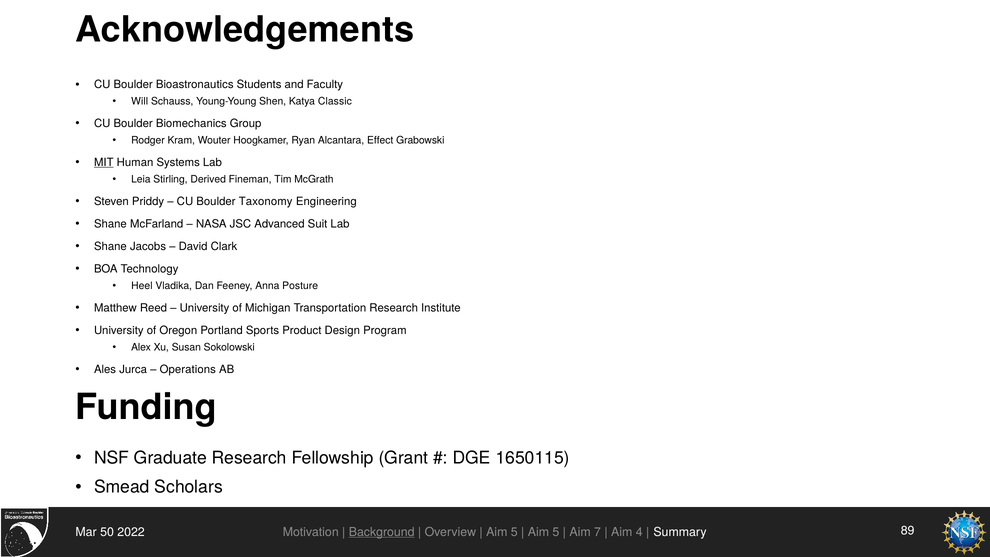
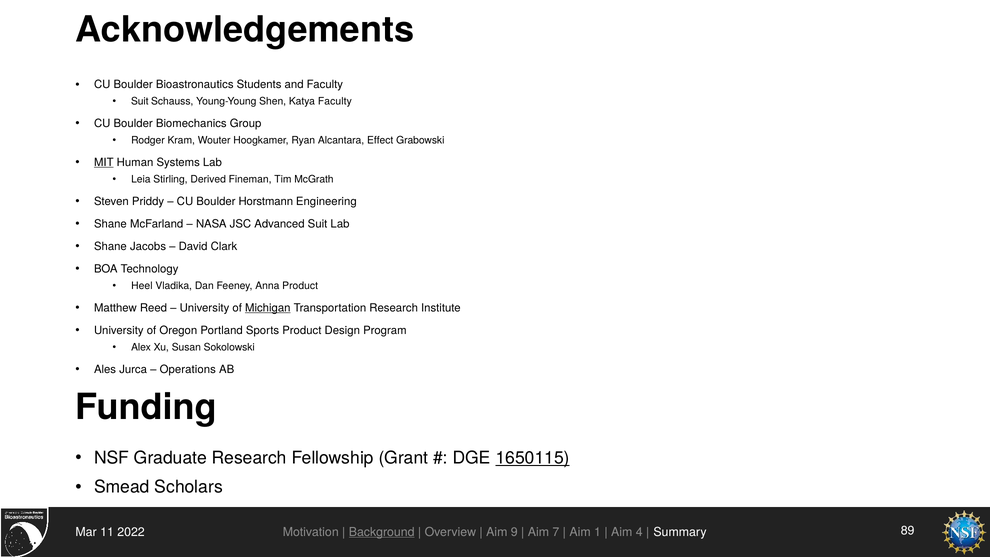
Will at (140, 102): Will -> Suit
Katya Classic: Classic -> Faculty
Taxonomy: Taxonomy -> Horstmann
Anna Posture: Posture -> Product
Michigan underline: none -> present
1650115 underline: none -> present
50: 50 -> 11
5 at (514, 532): 5 -> 9
5 at (556, 532): 5 -> 7
7: 7 -> 1
